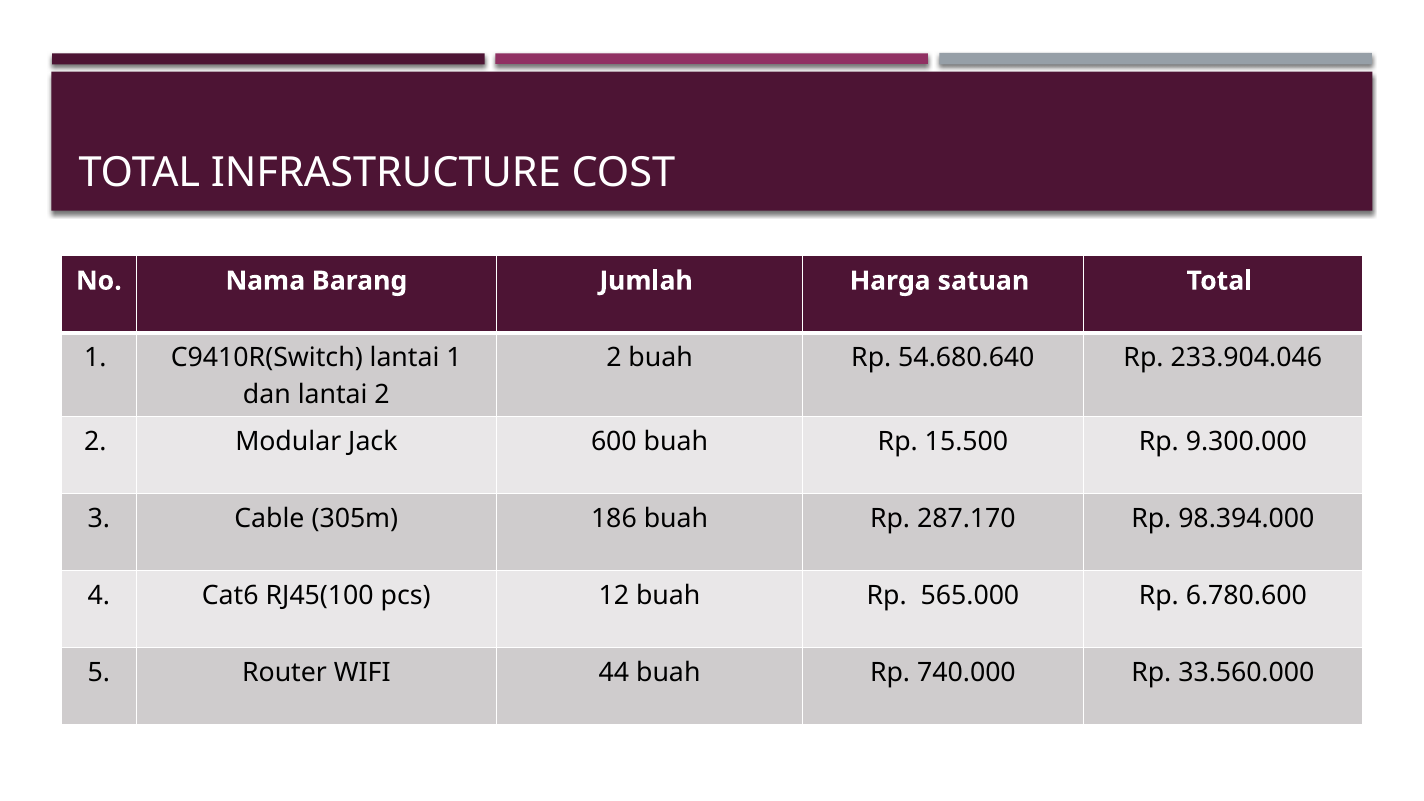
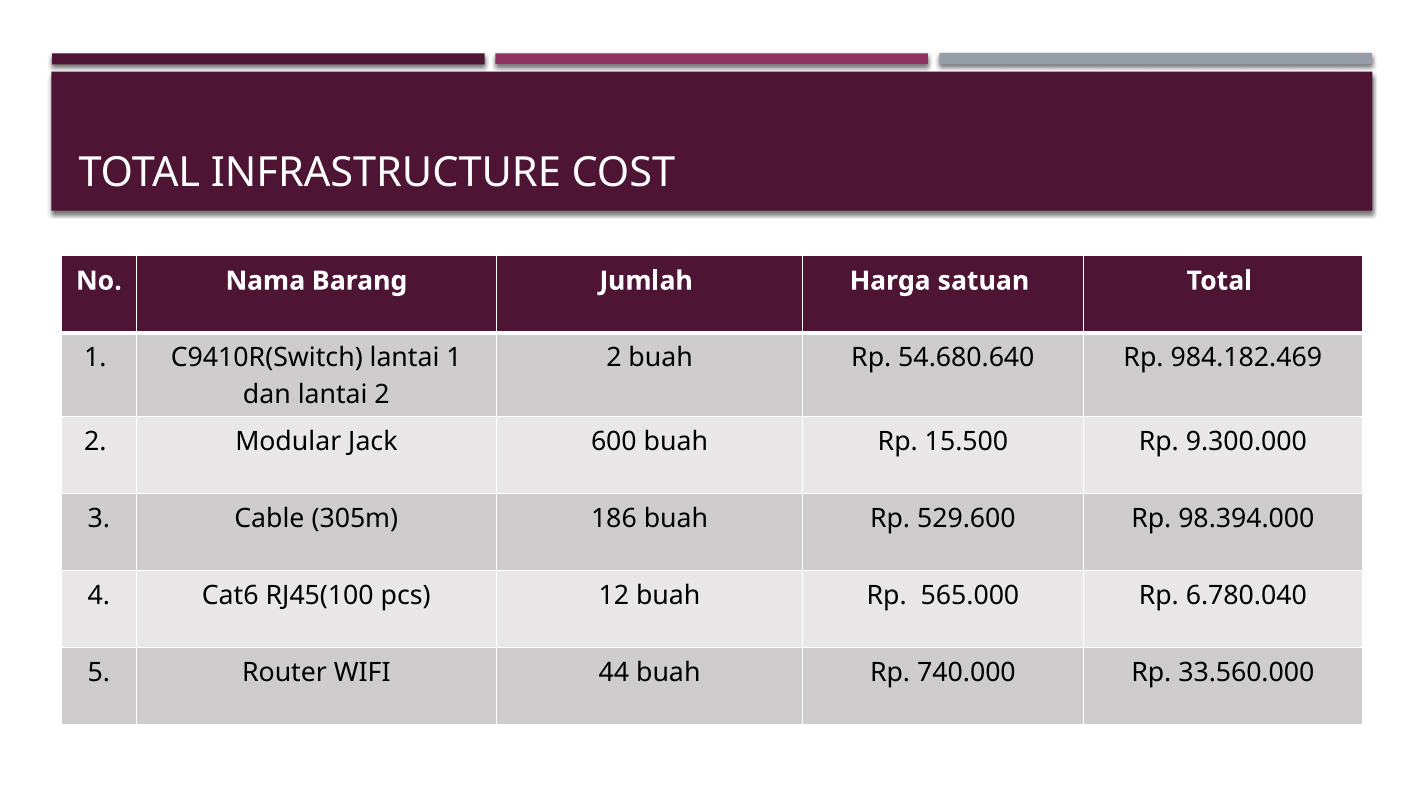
233.904.046: 233.904.046 -> 984.182.469
287.170: 287.170 -> 529.600
6.780.600: 6.780.600 -> 6.780.040
